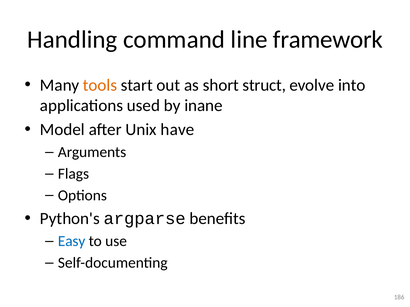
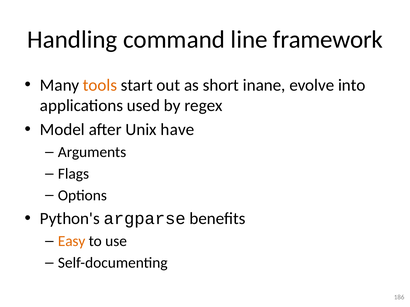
struct: struct -> inane
inane: inane -> regex
Easy colour: blue -> orange
